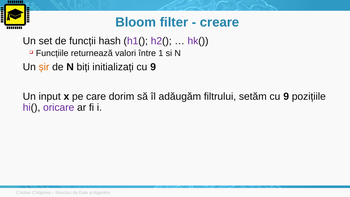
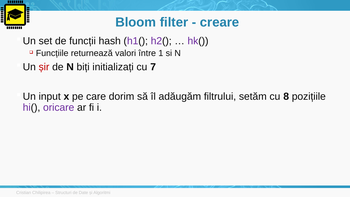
șir colour: orange -> red
initializați cu 9: 9 -> 7
setăm cu 9: 9 -> 8
